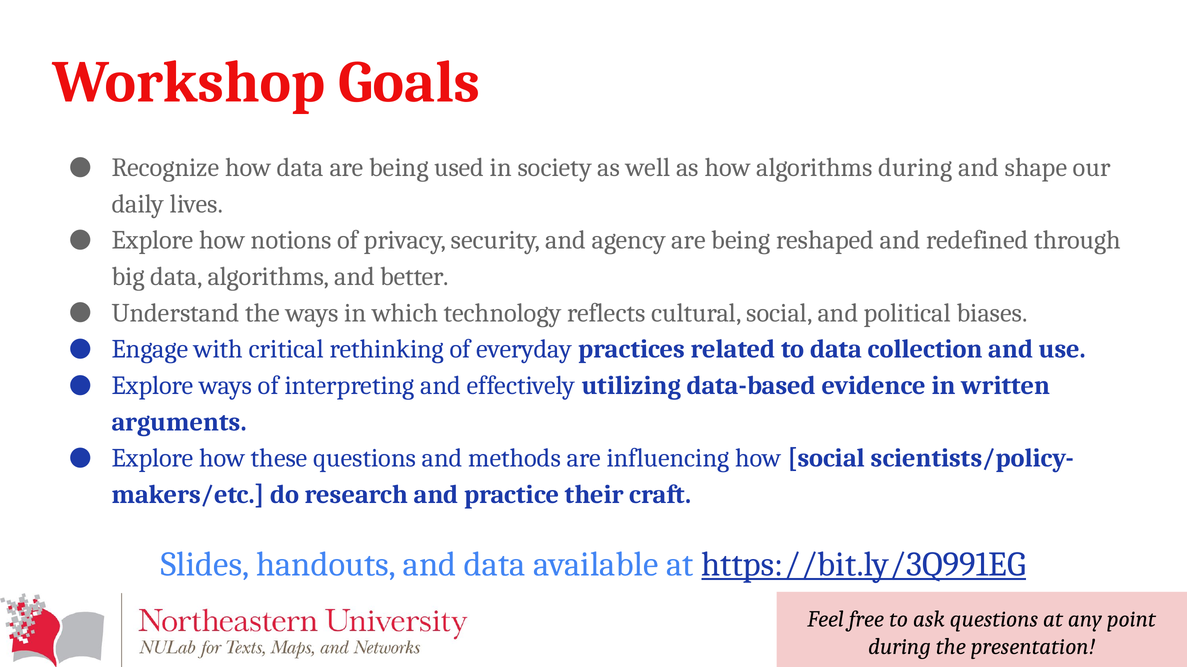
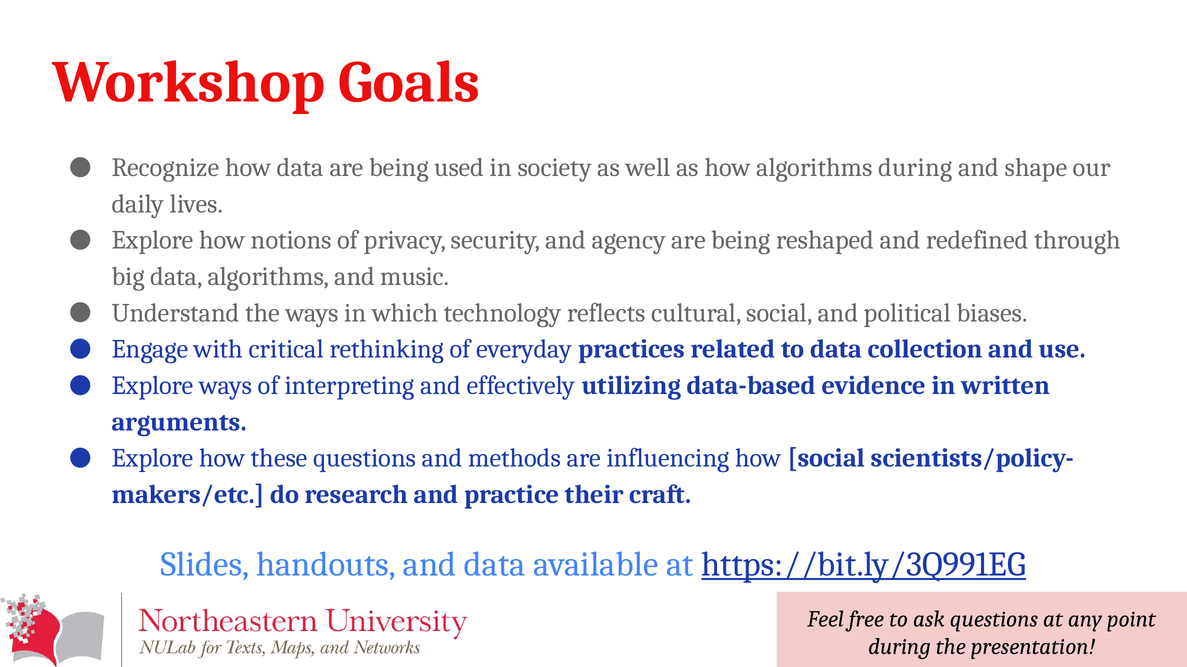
better: better -> music
